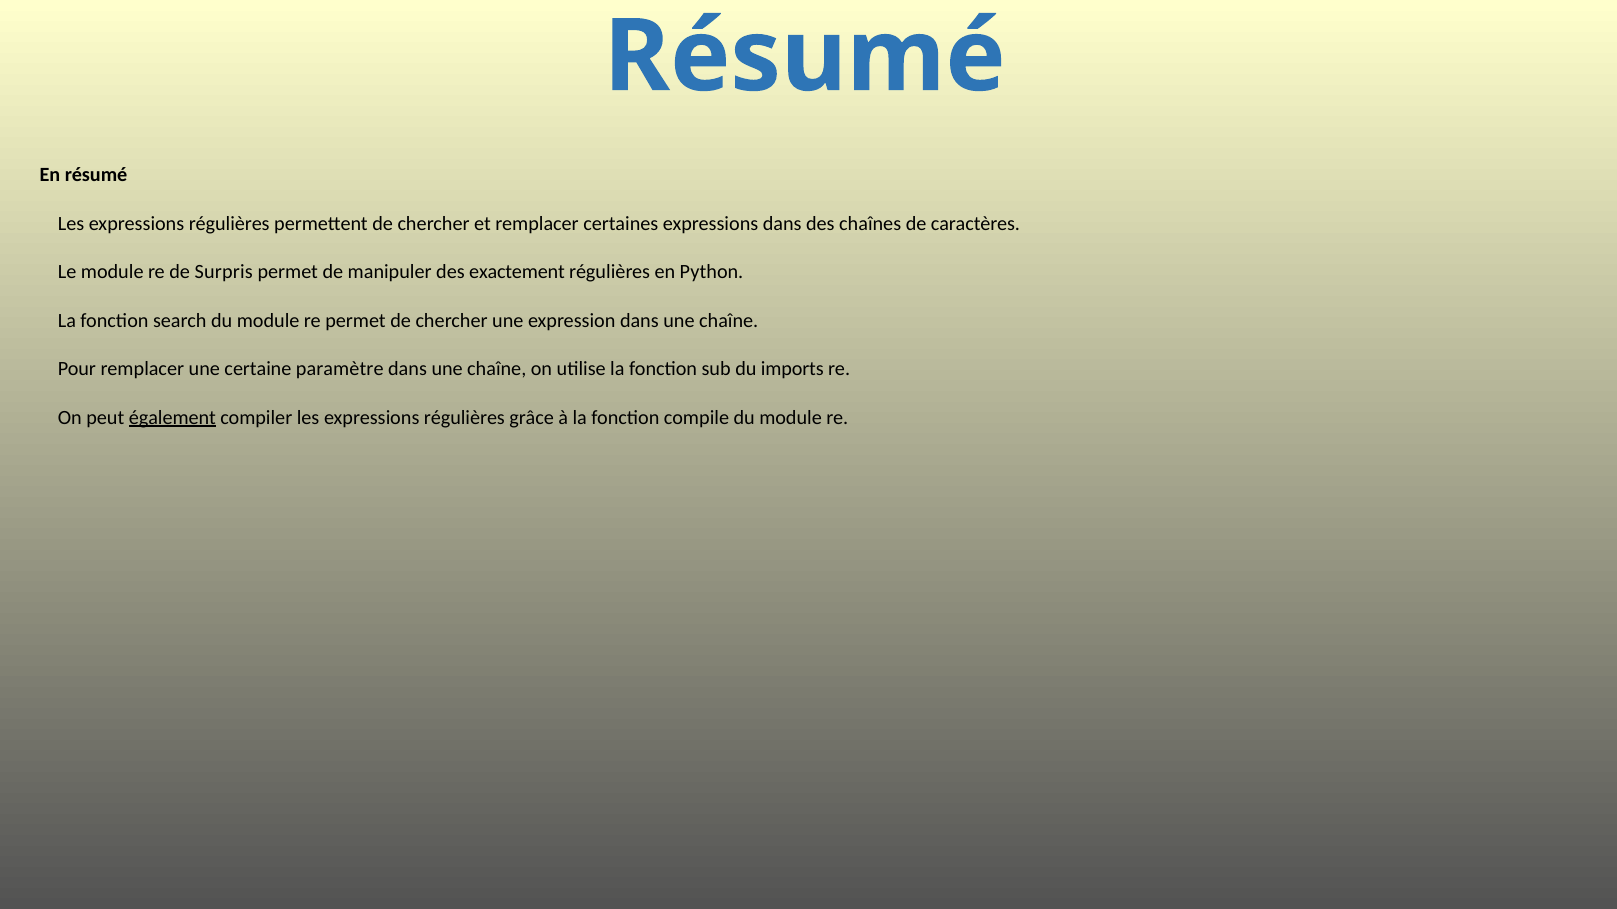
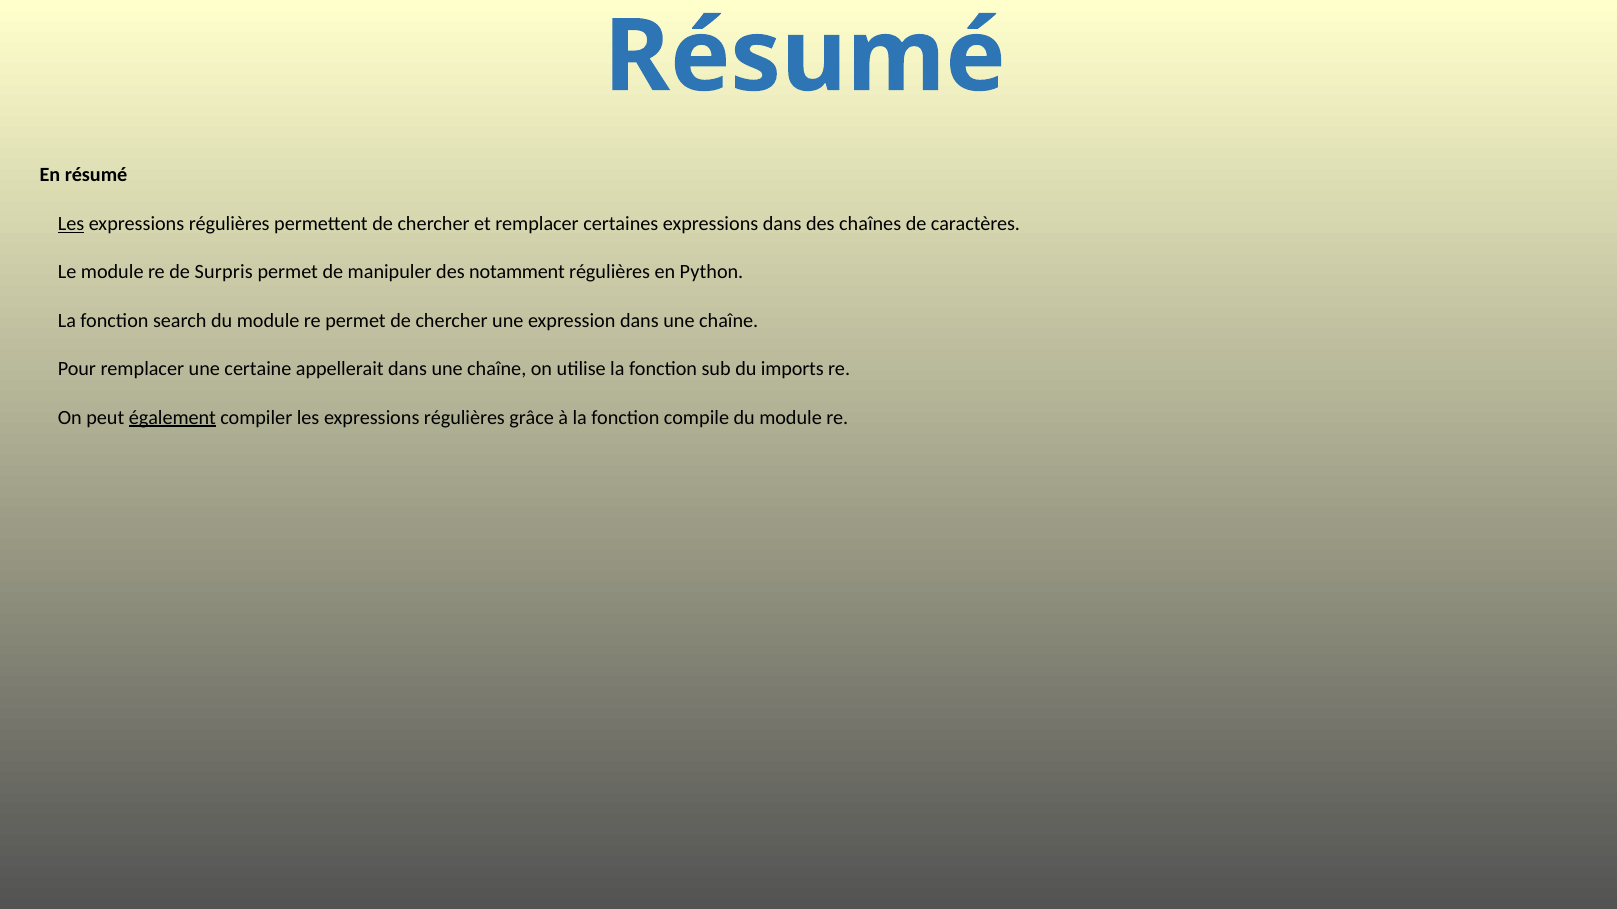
Les at (71, 224) underline: none -> present
exactement: exactement -> notamment
paramètre: paramètre -> appellerait
